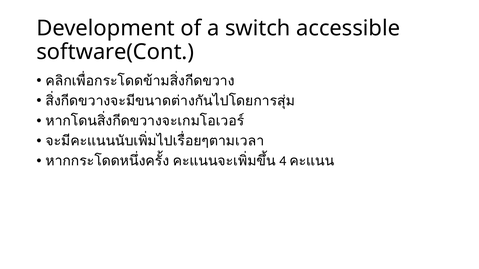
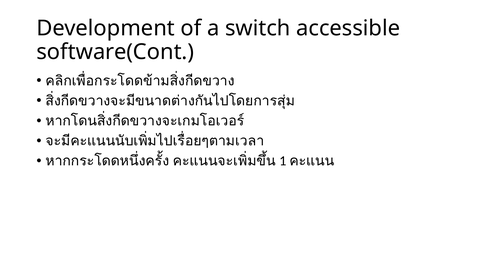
4: 4 -> 1
